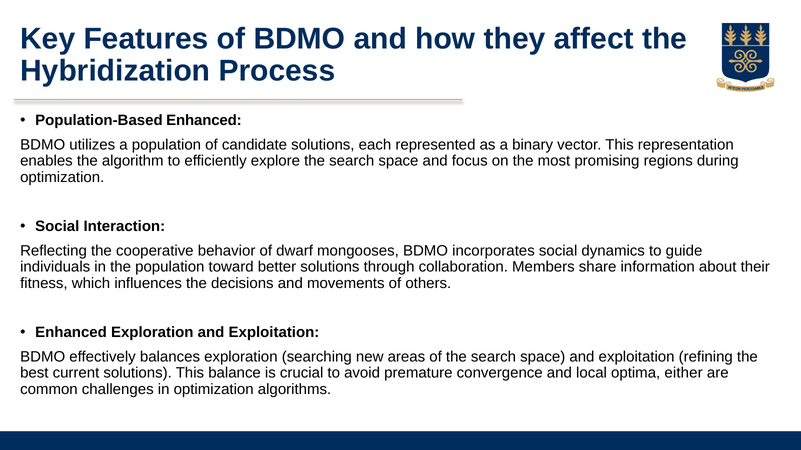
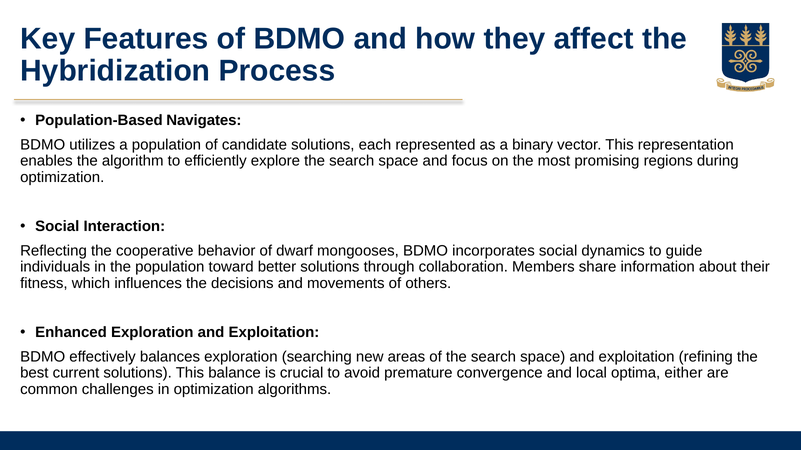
Population-Based Enhanced: Enhanced -> Navigates
